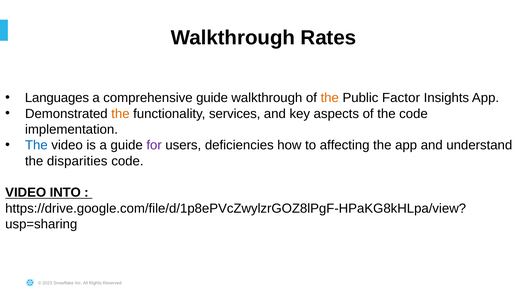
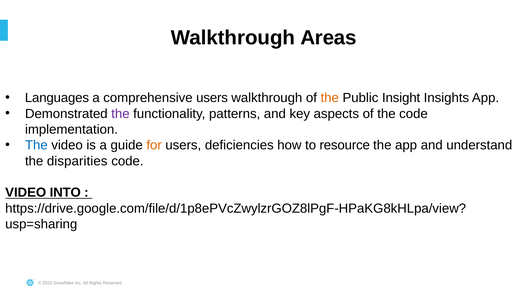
Rates: Rates -> Areas
comprehensive guide: guide -> users
Factor: Factor -> Insight
the at (120, 114) colour: orange -> purple
services: services -> patterns
for colour: purple -> orange
affecting: affecting -> resource
